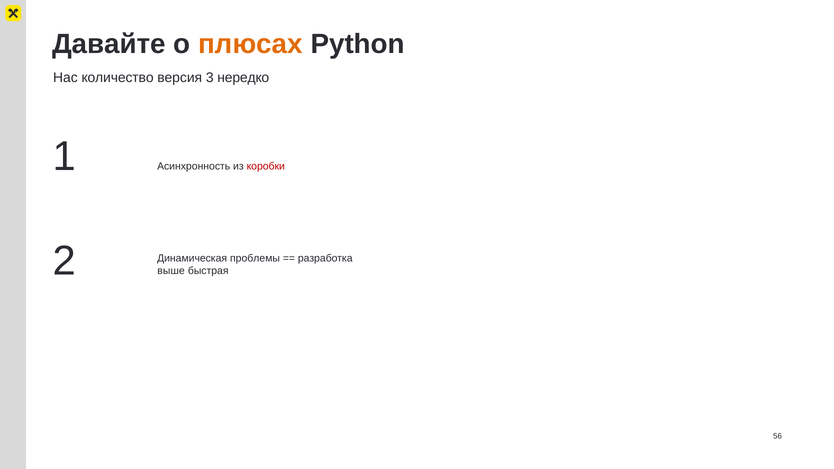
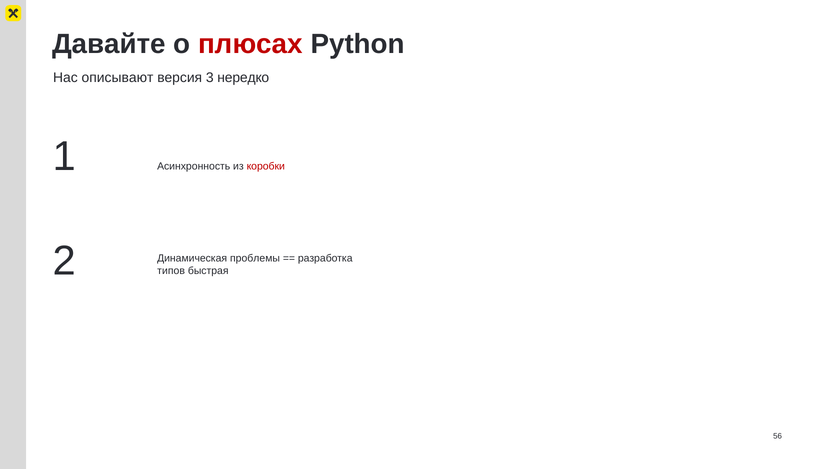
плюсах colour: orange -> red
количество: количество -> описывают
выше: выше -> типов
